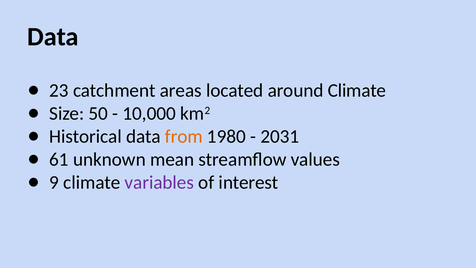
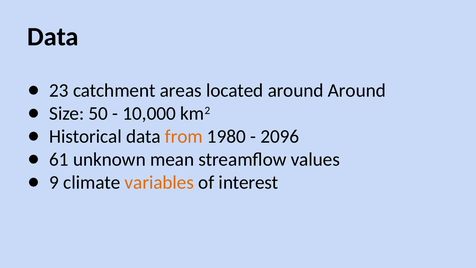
around Climate: Climate -> Around
2031: 2031 -> 2096
variables colour: purple -> orange
